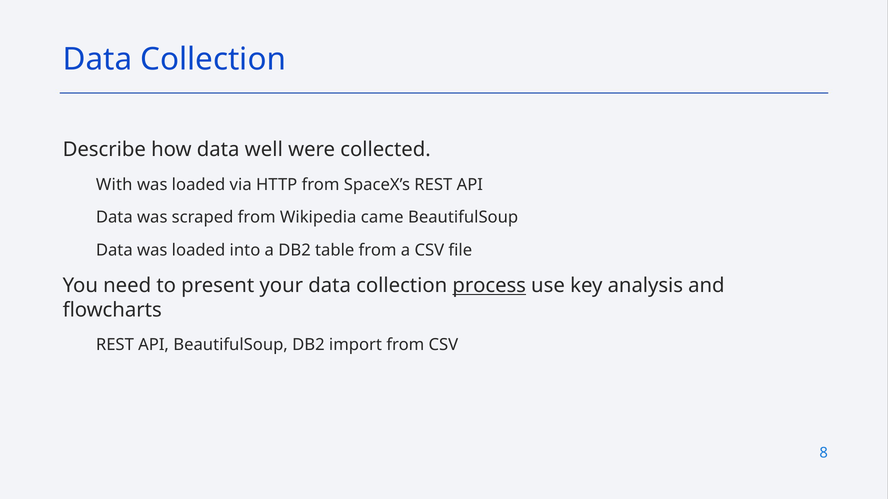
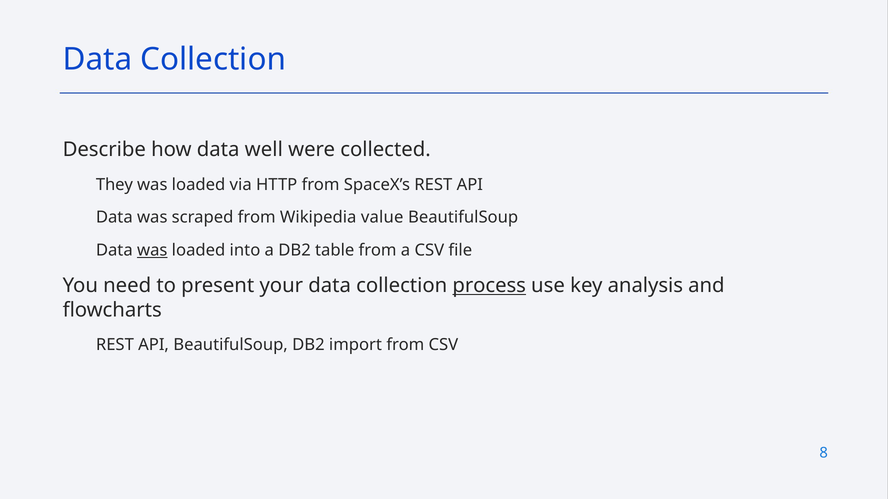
With: With -> They
came: came -> value
was at (152, 251) underline: none -> present
